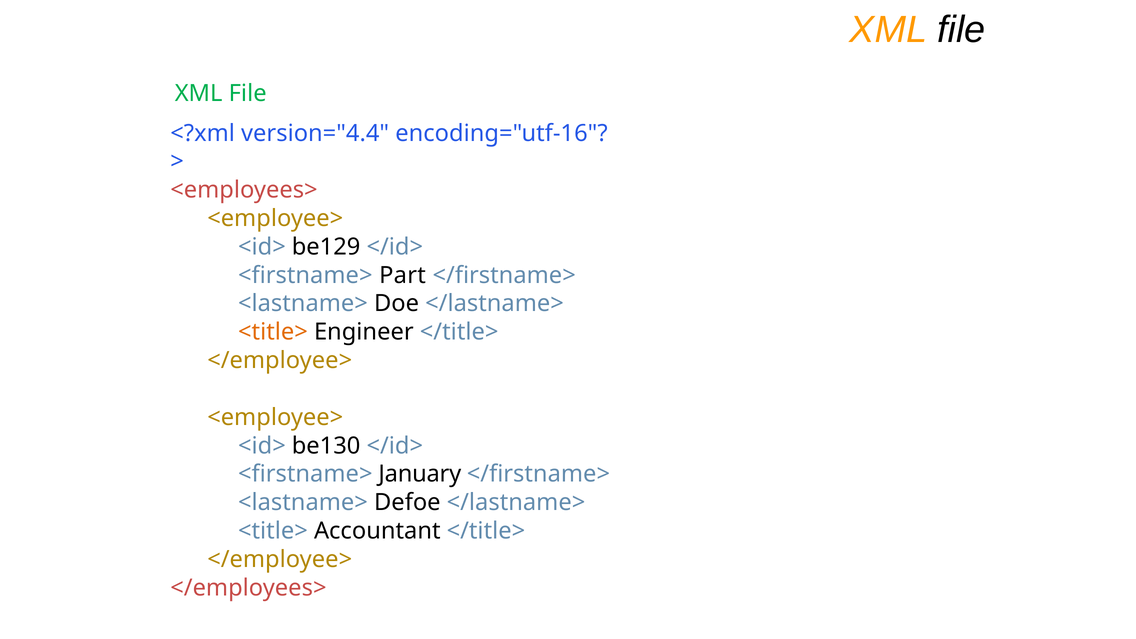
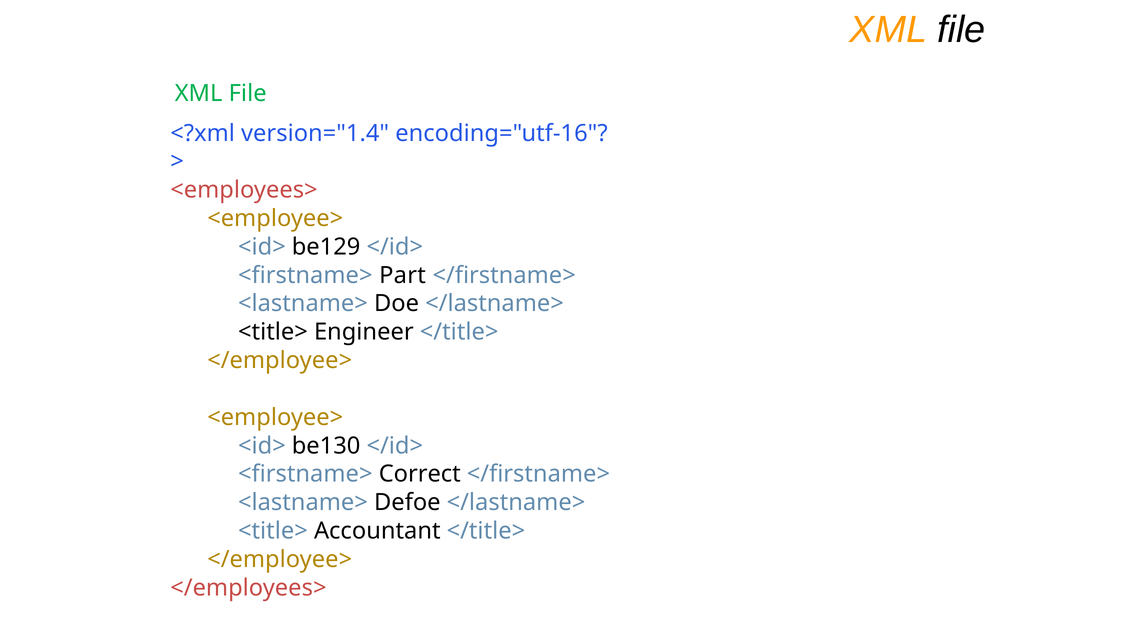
version="4.4: version="4.4 -> version="1.4
<title> at (273, 332) colour: orange -> black
January: January -> Correct
